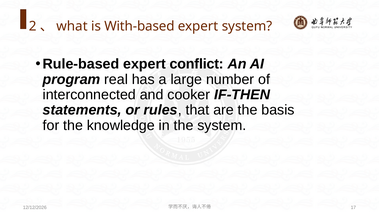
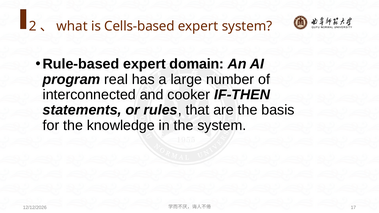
With-based: With-based -> Cells-based
conflict: conflict -> domain
